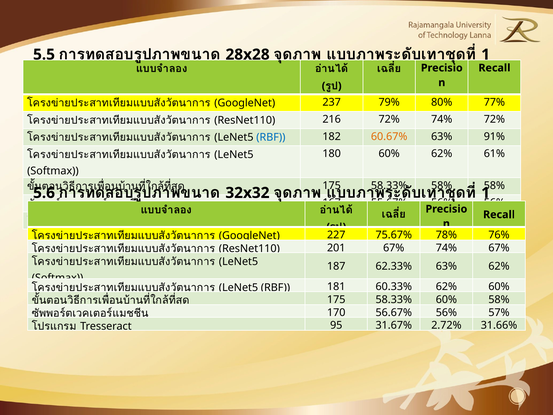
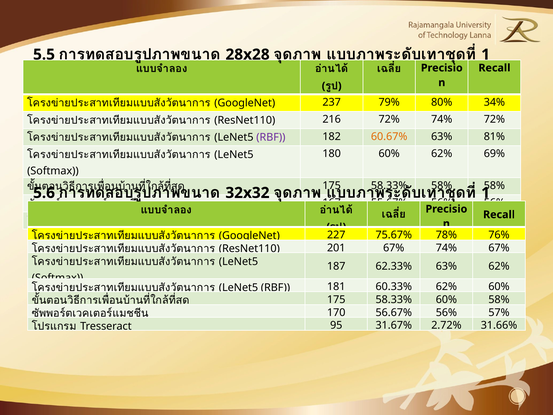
77%: 77% -> 34%
RBF at (271, 137) colour: blue -> purple
91%: 91% -> 81%
61%: 61% -> 69%
